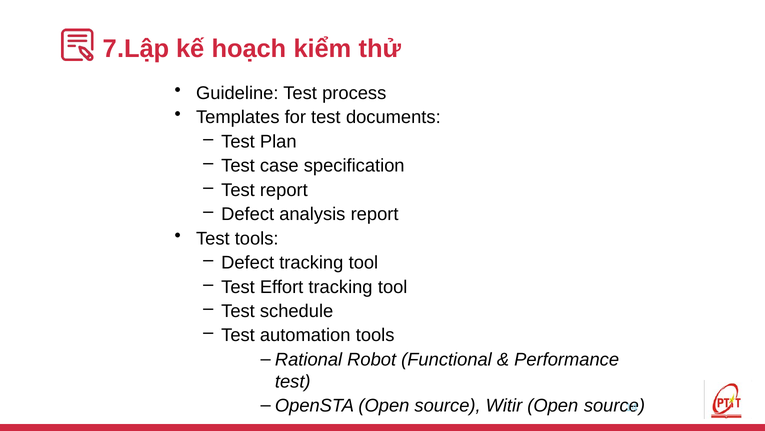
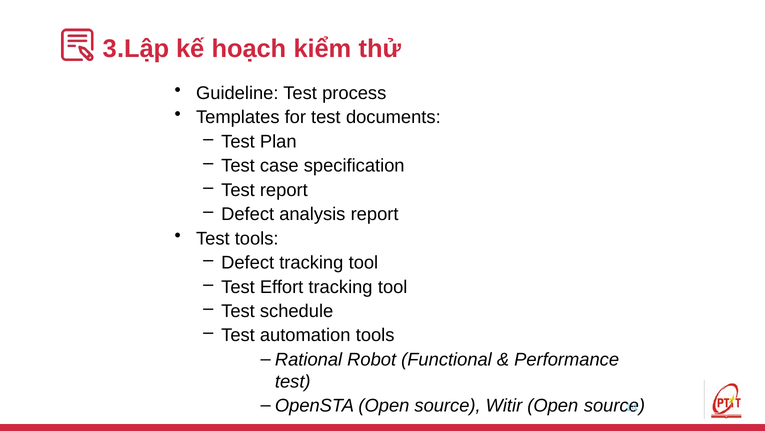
7.Lập: 7.Lập -> 3.Lập
